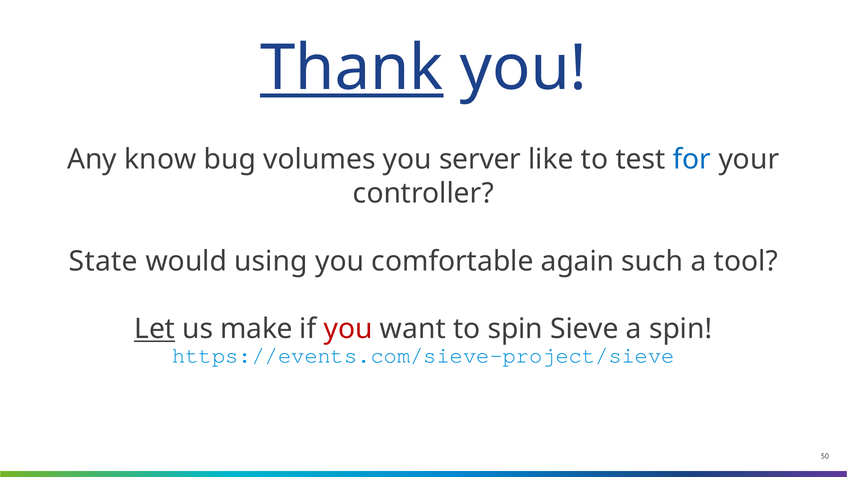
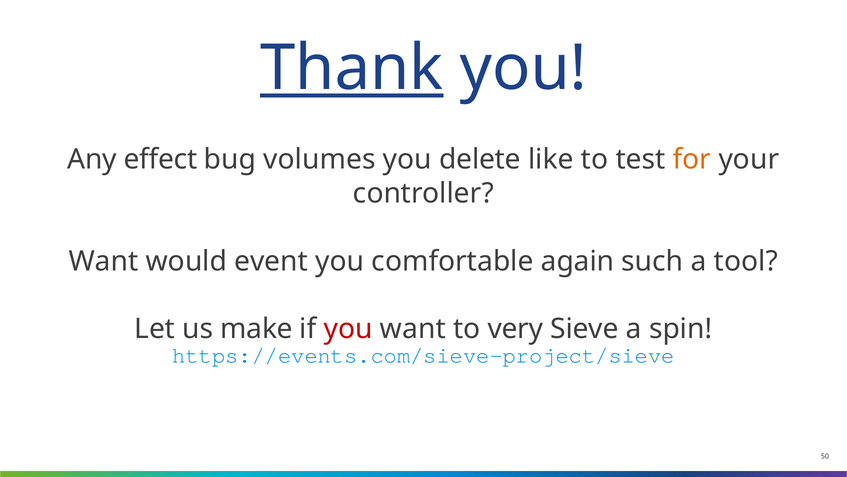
know: know -> effect
server: server -> delete
for colour: blue -> orange
State at (103, 261): State -> Want
using: using -> event
Let underline: present -> none
to spin: spin -> very
